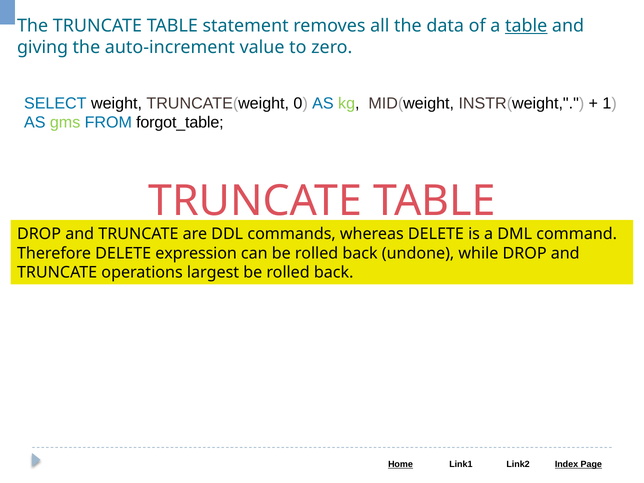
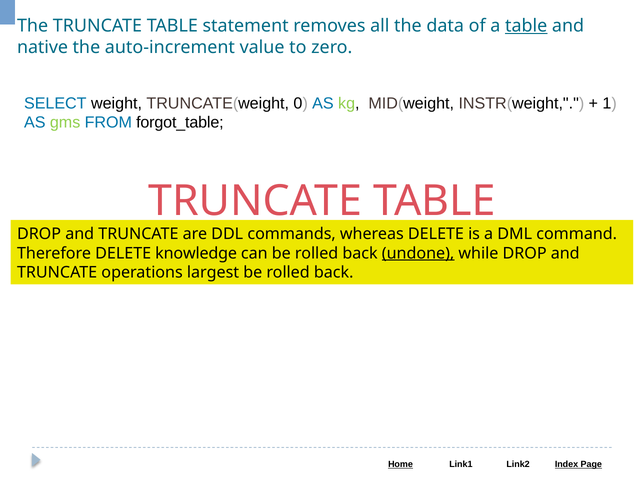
giving: giving -> native
expression: expression -> knowledge
undone underline: none -> present
